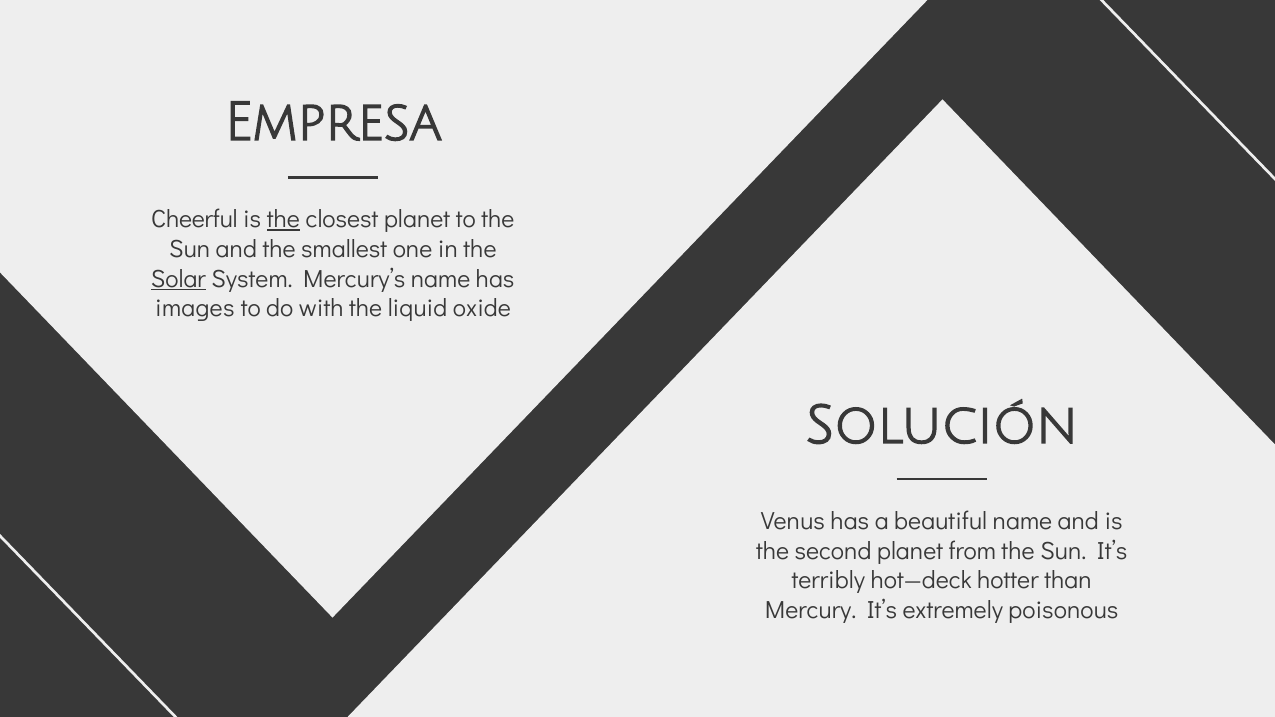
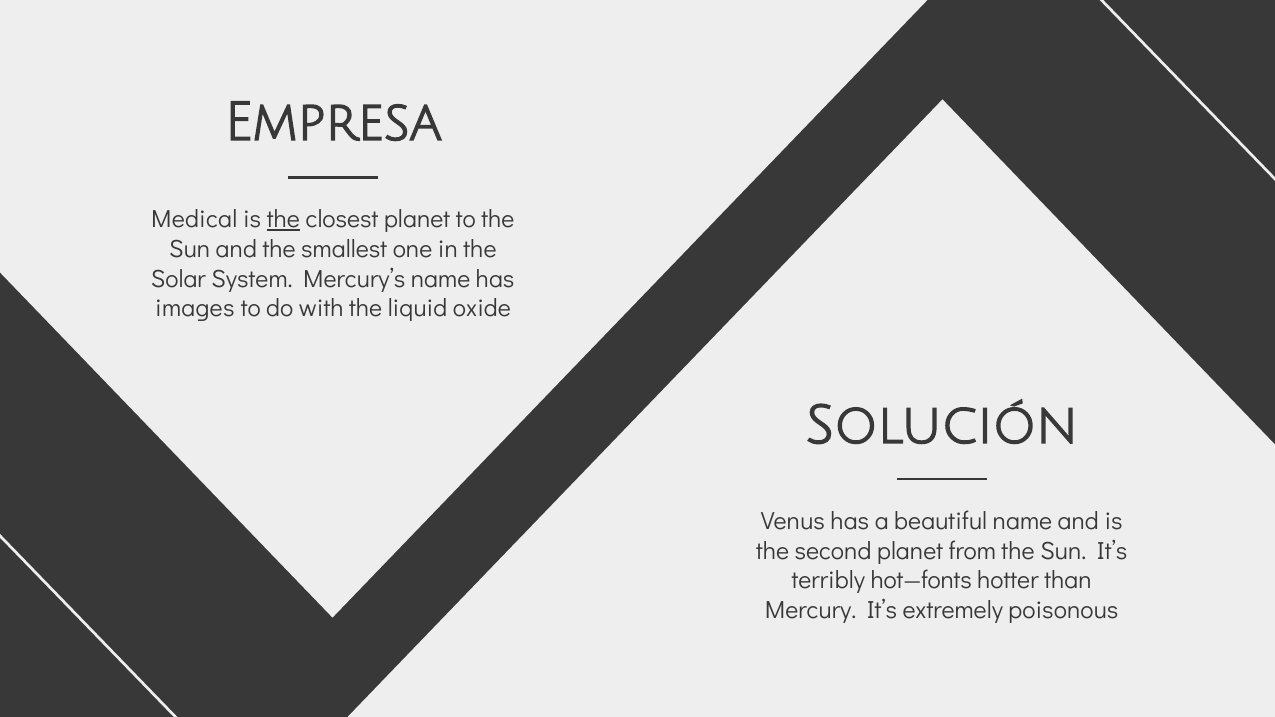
Cheerful: Cheerful -> Medical
Solar underline: present -> none
hot—deck: hot—deck -> hot—fonts
